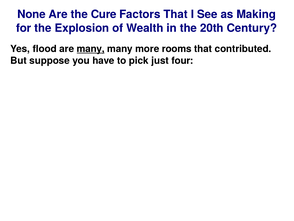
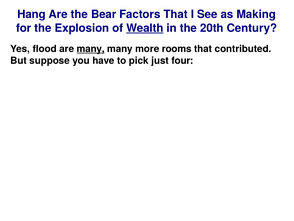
None: None -> Hang
Cure: Cure -> Bear
Wealth underline: none -> present
